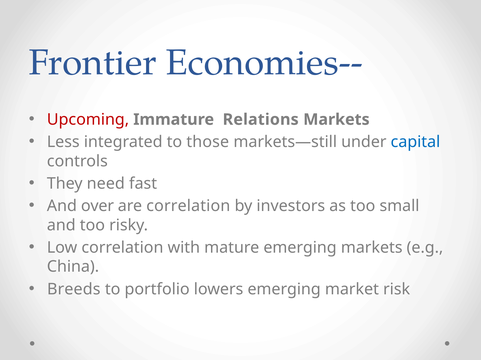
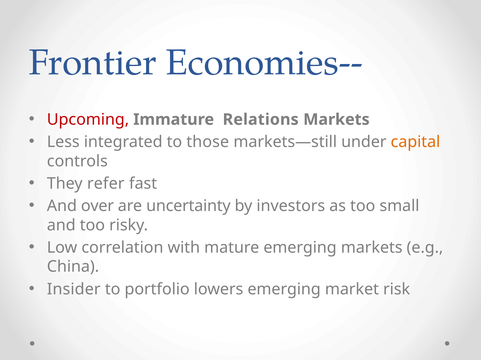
capital colour: blue -> orange
need: need -> refer
are correlation: correlation -> uncertainty
Breeds: Breeds -> Insider
